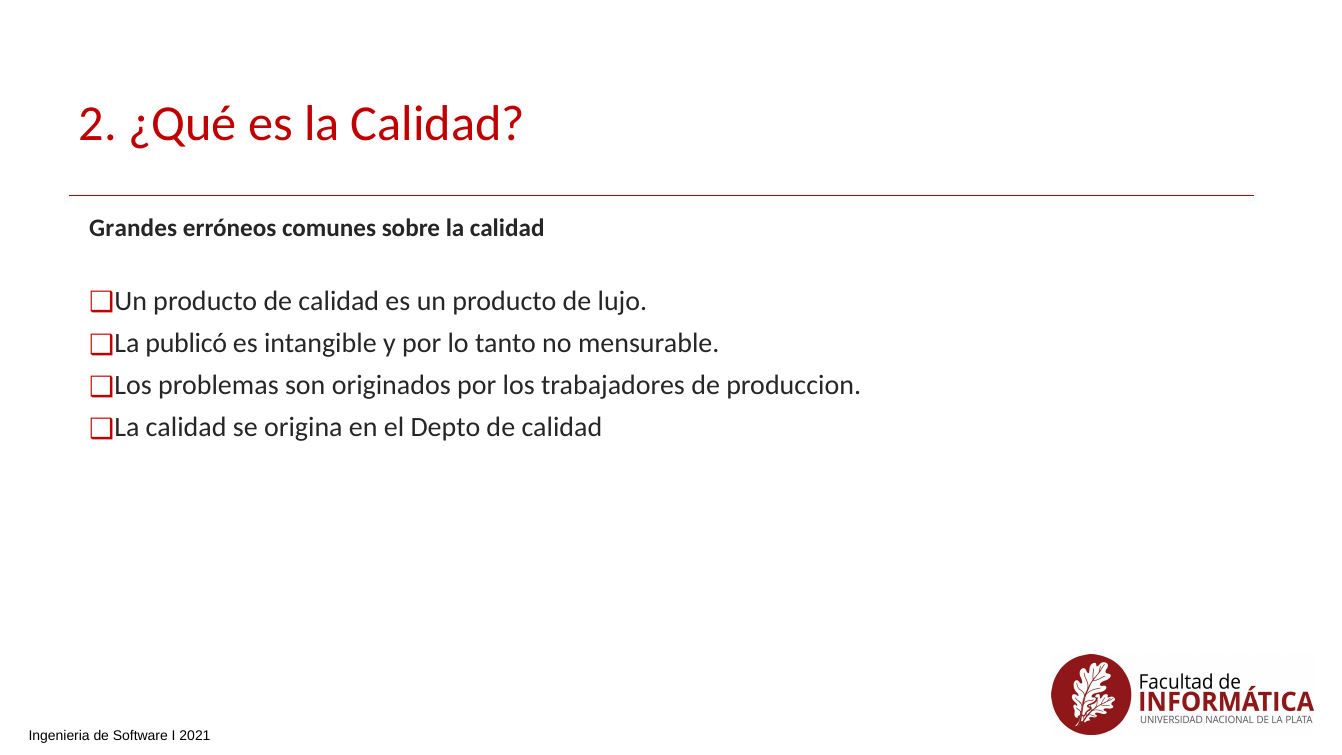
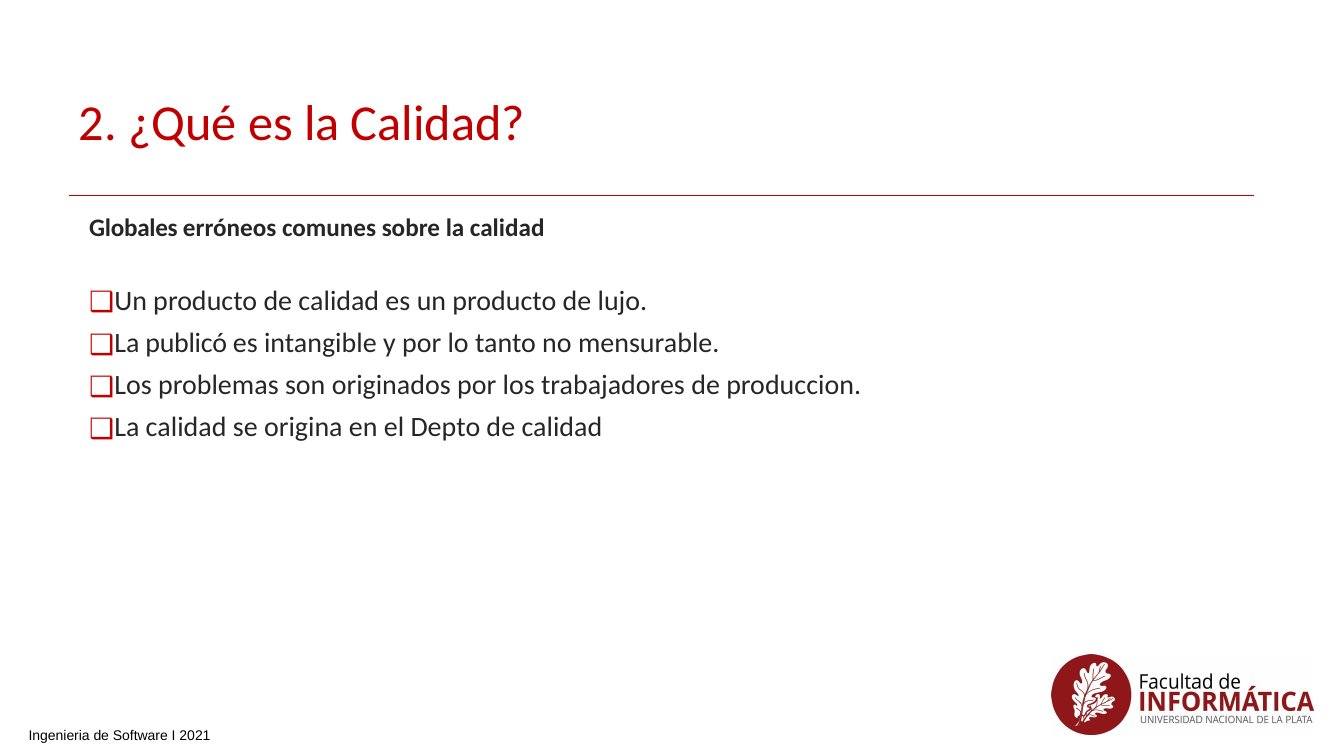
Grandes: Grandes -> Globales
